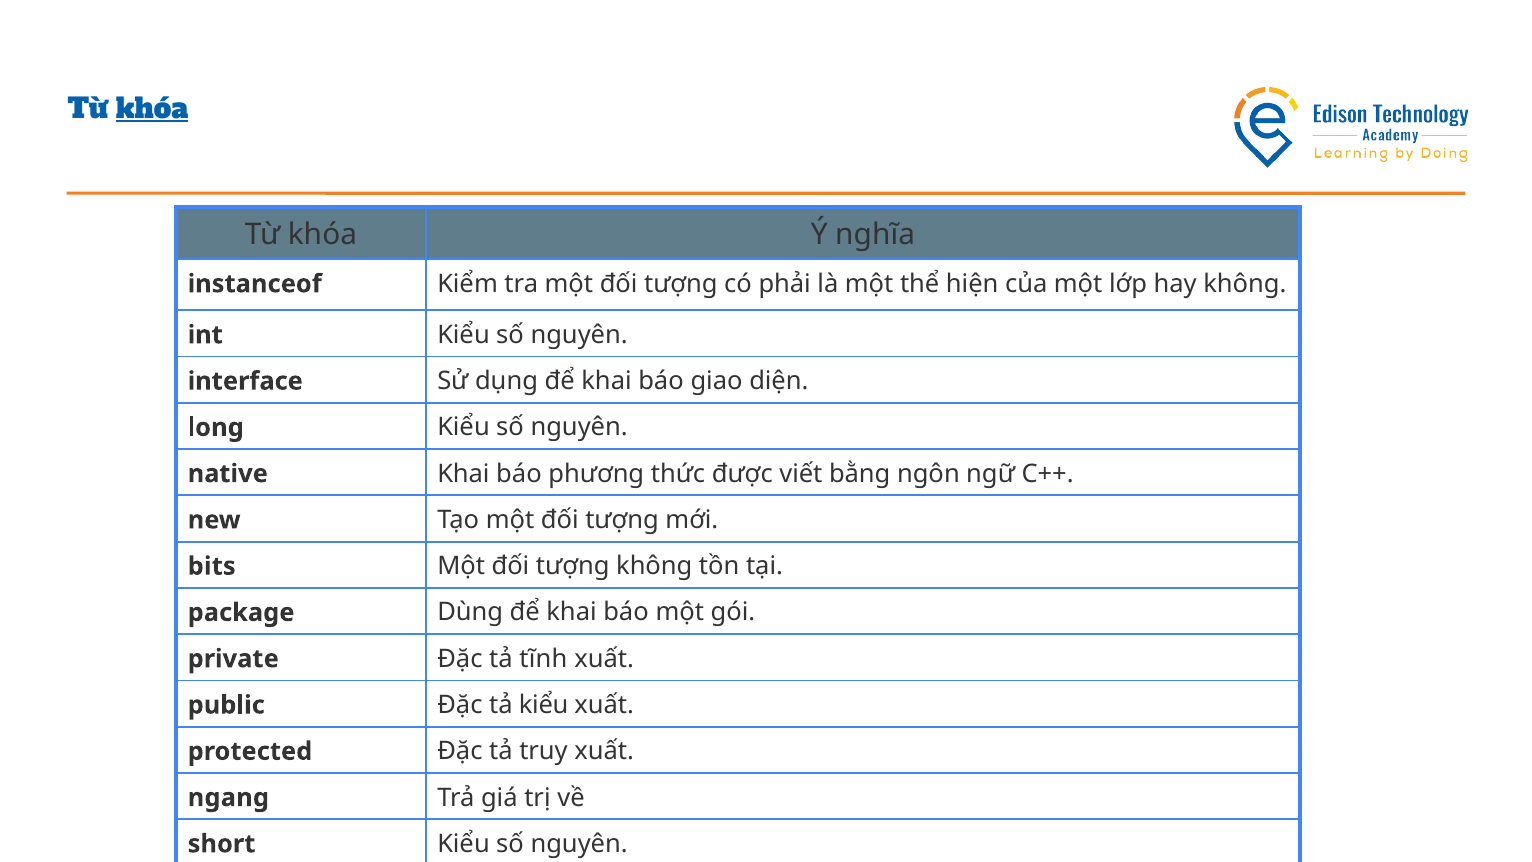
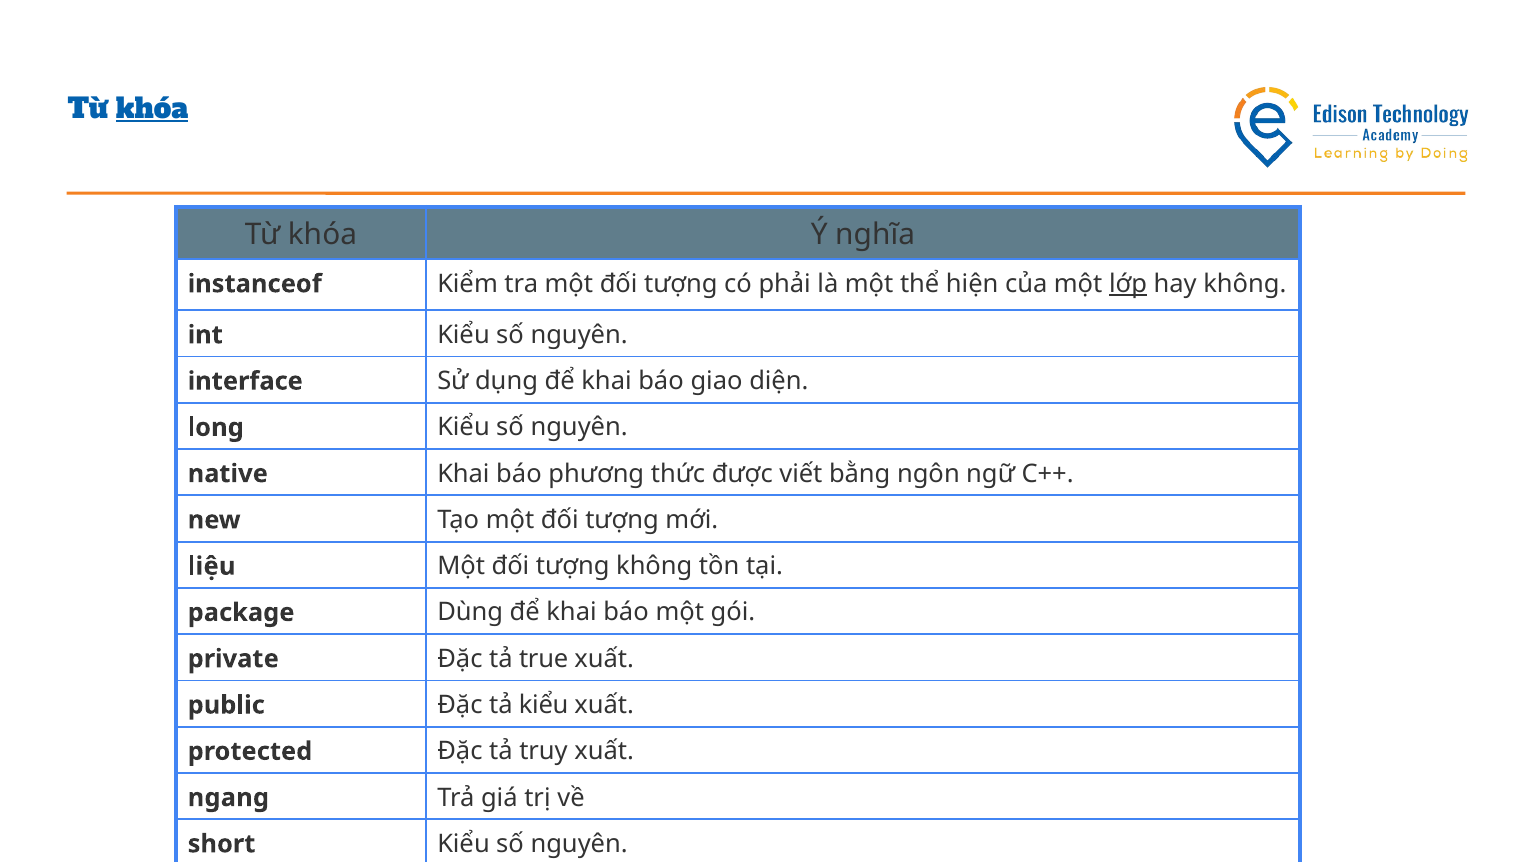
lớp underline: none -> present
bits: bits -> liệu
tĩnh: tĩnh -> true
